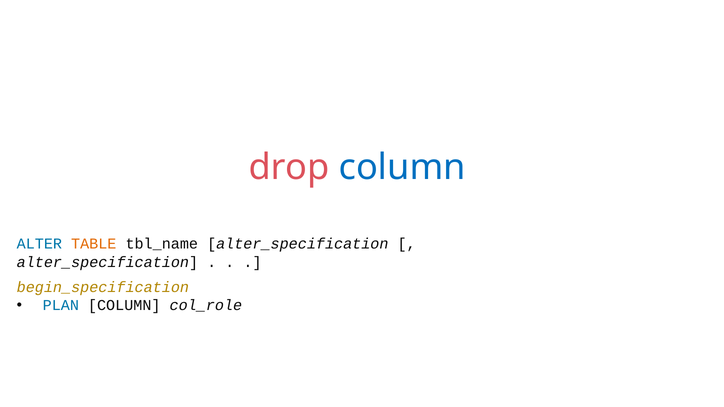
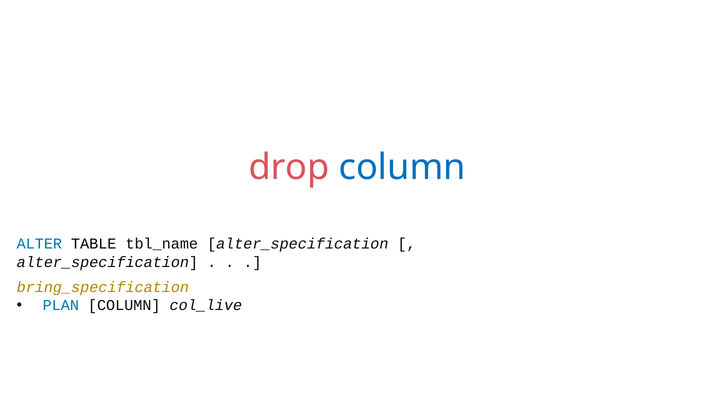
TABLE colour: orange -> black
begin_specification: begin_specification -> bring_specification
col_role: col_role -> col_live
